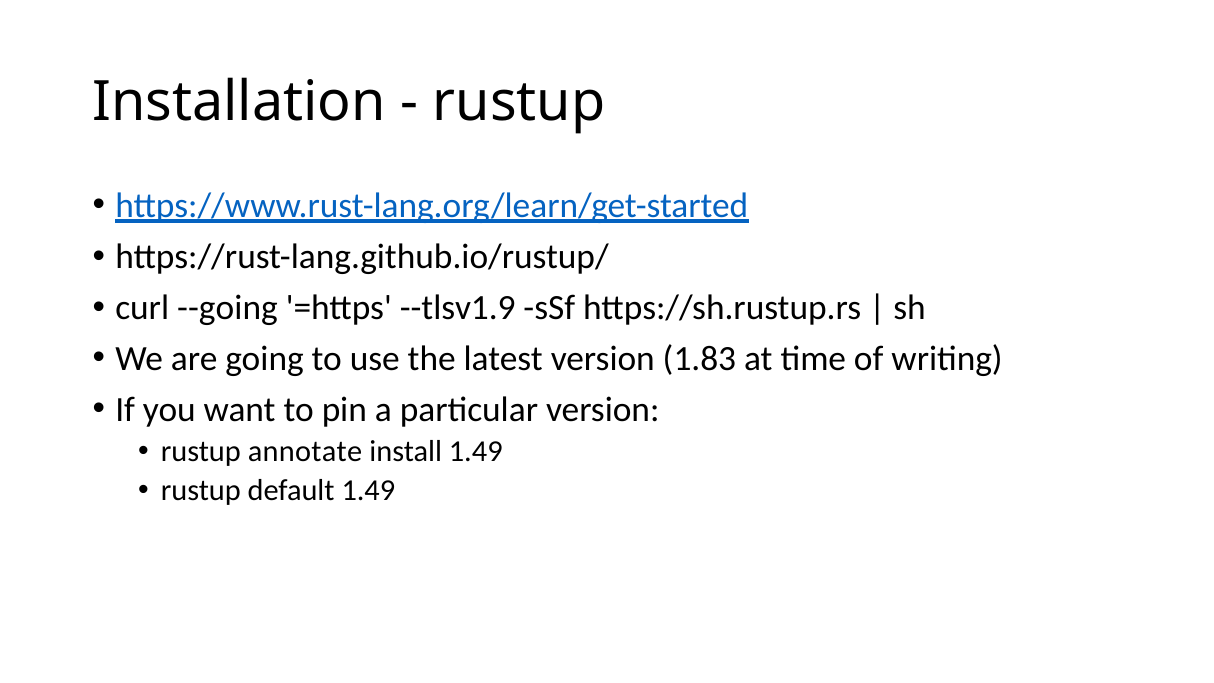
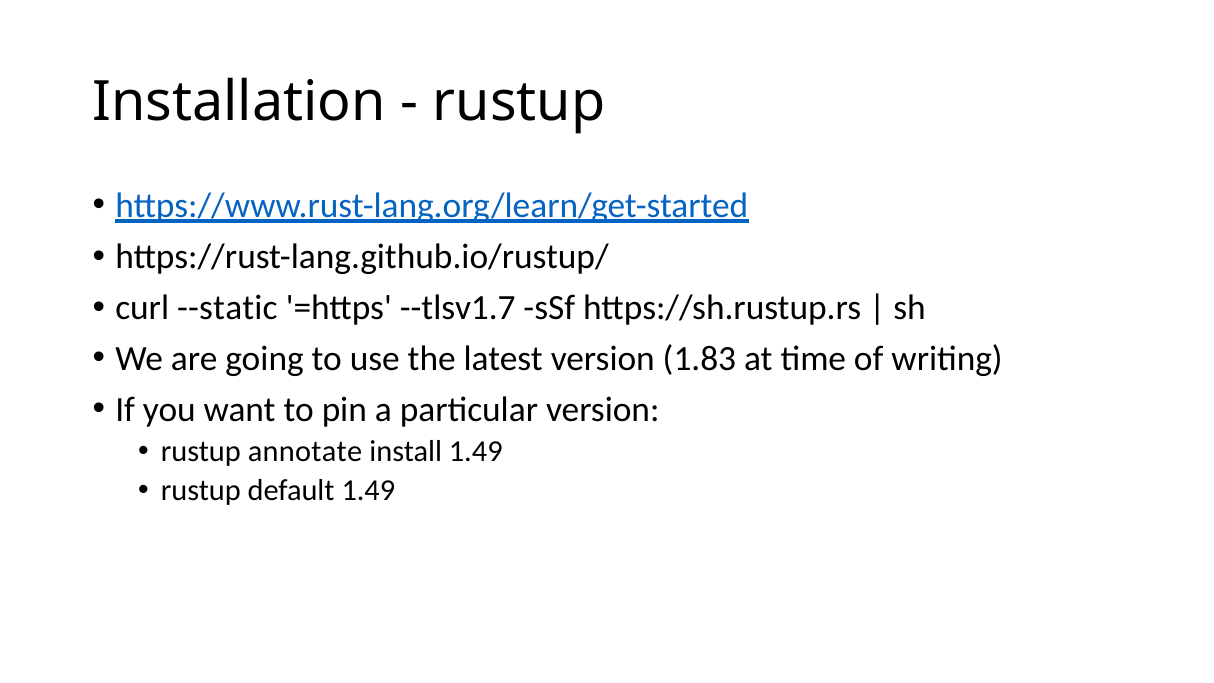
--going: --going -> --static
--tlsv1.9: --tlsv1.9 -> --tlsv1.7
